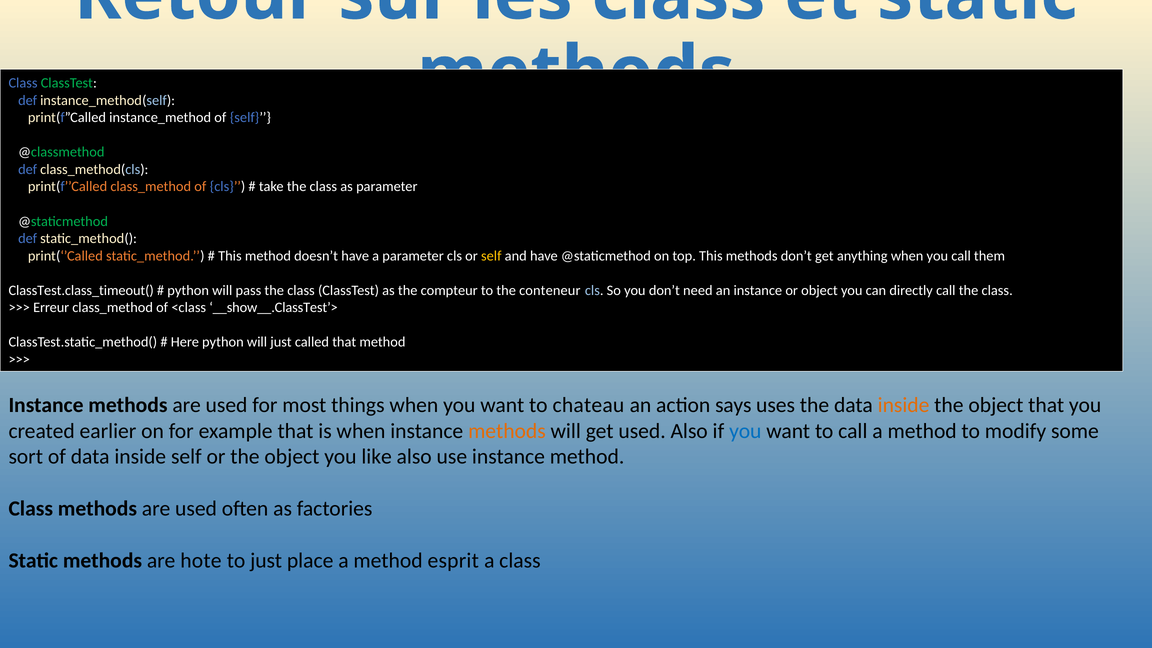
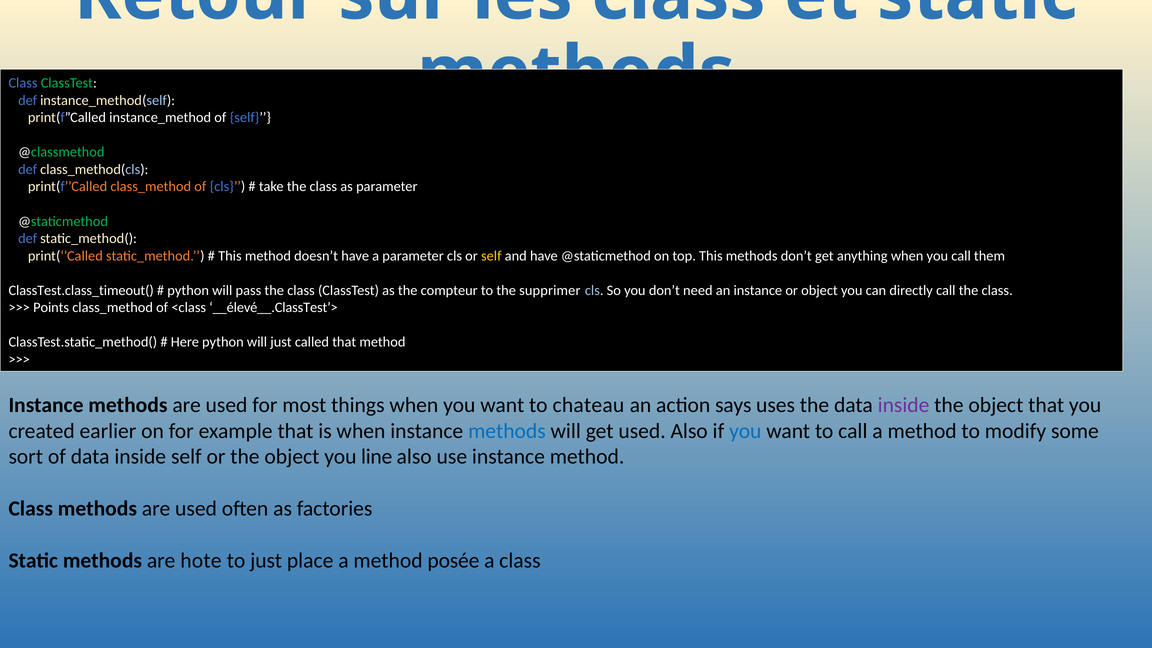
conteneur: conteneur -> supprimer
Erreur: Erreur -> Points
__show__.ClassTest’>: __show__.ClassTest’> -> __élevé__.ClassTest’>
inside at (904, 405) colour: orange -> purple
methods at (507, 431) colour: orange -> blue
like: like -> line
esprit: esprit -> posée
